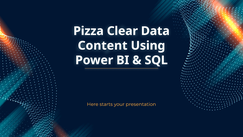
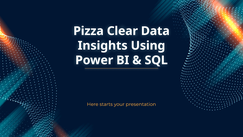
Content: Content -> Insights
